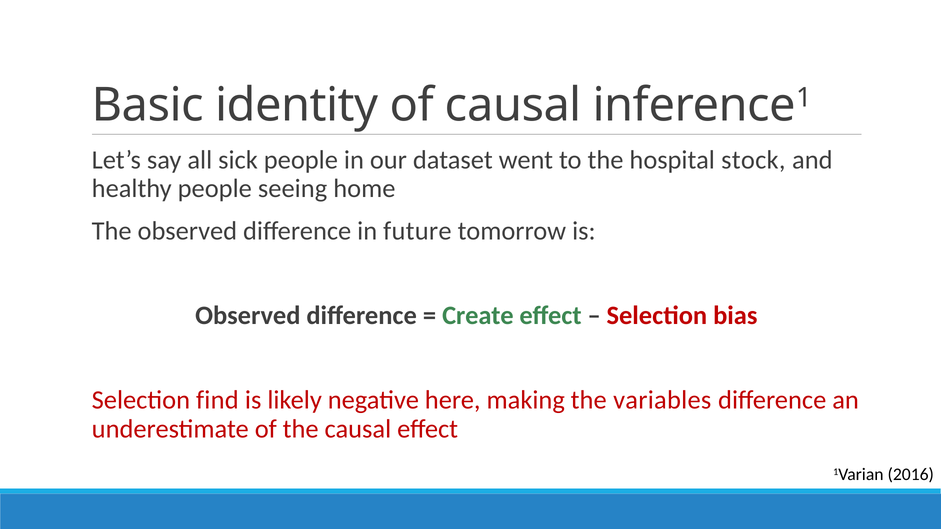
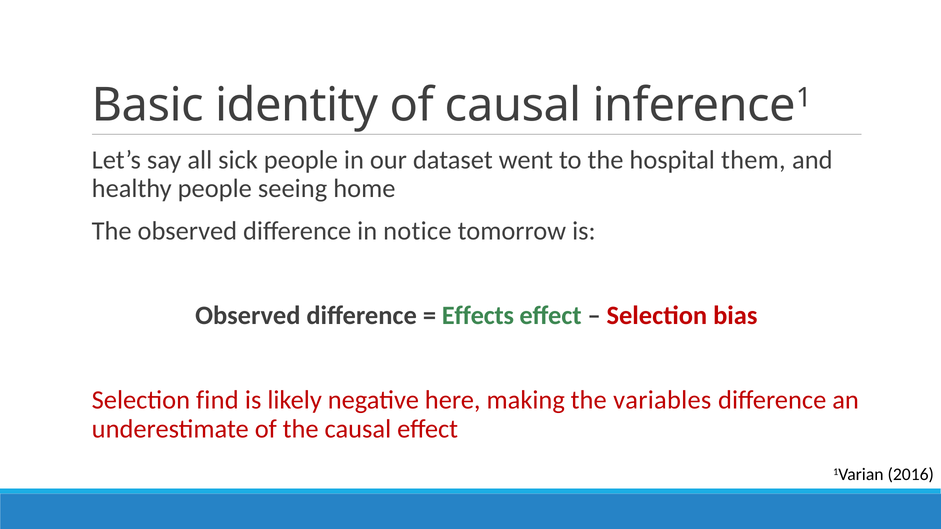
stock: stock -> them
future: future -> notice
Create: Create -> Effects
